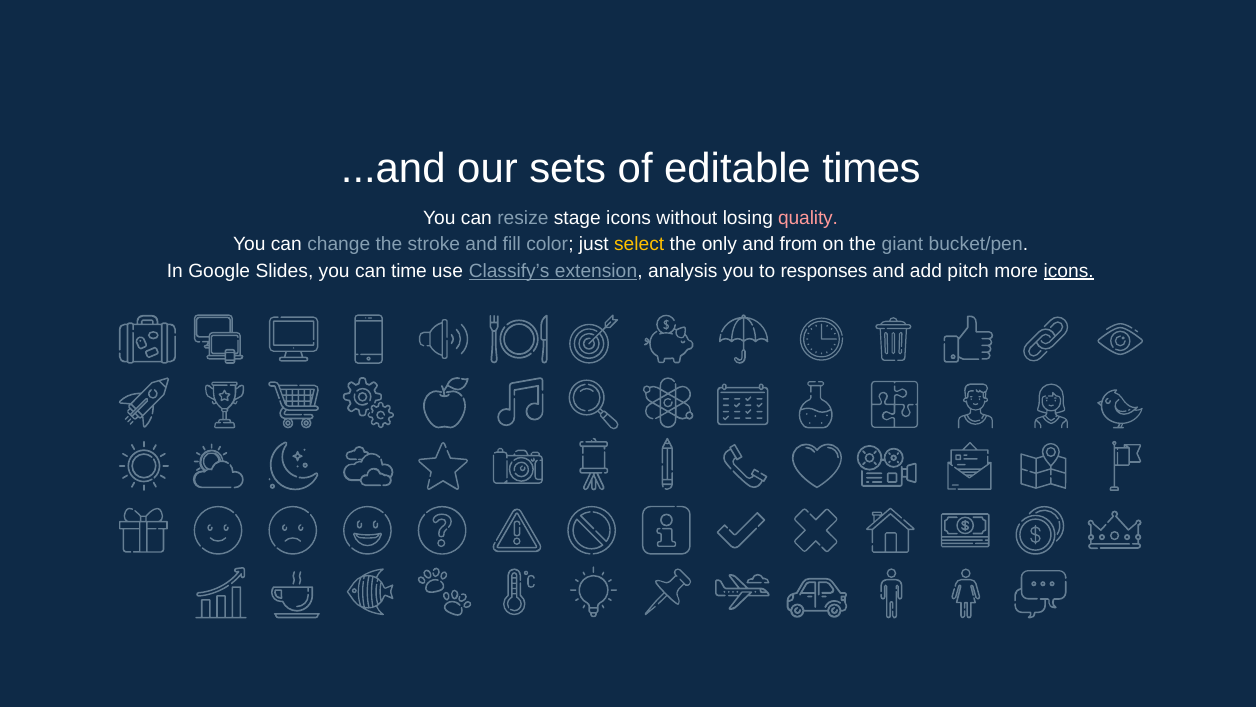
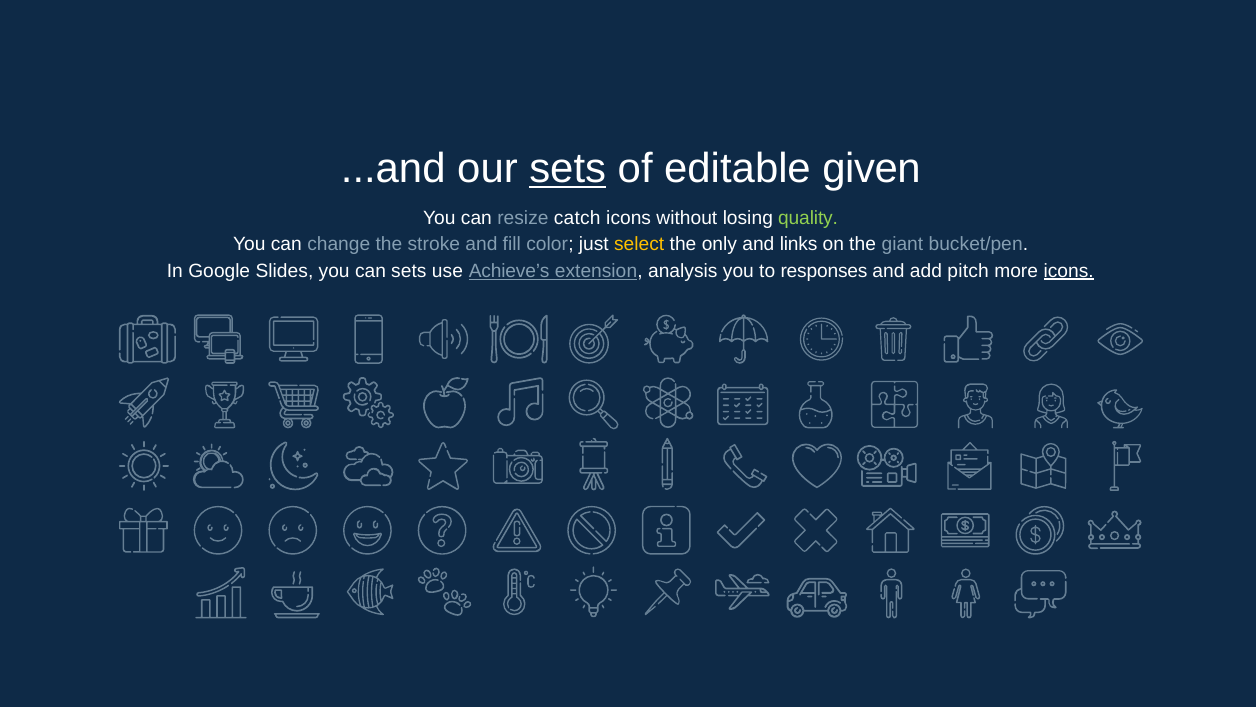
sets at (568, 169) underline: none -> present
times: times -> given
stage: stage -> catch
quality colour: pink -> light green
from: from -> links
can time: time -> sets
Classify’s: Classify’s -> Achieve’s
